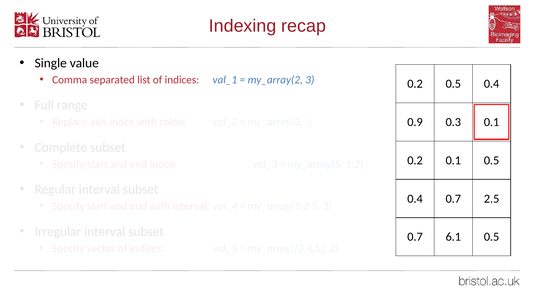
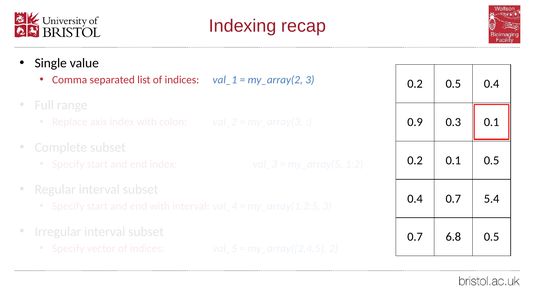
2.5: 2.5 -> 5.4
6.1: 6.1 -> 6.8
